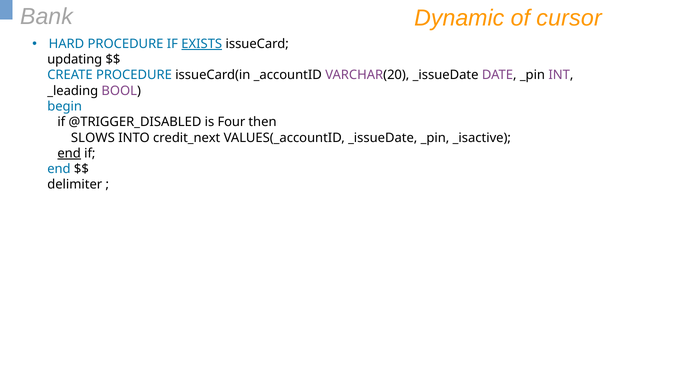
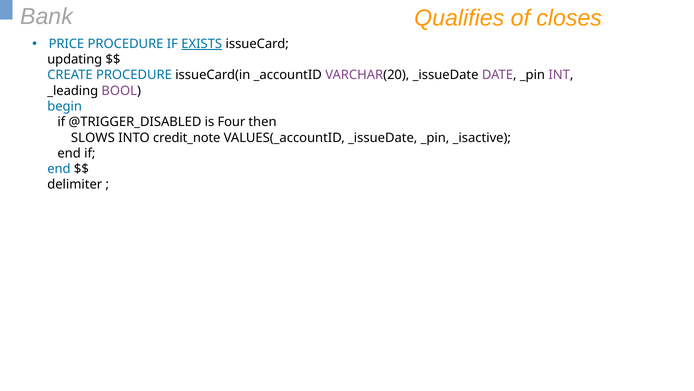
Dynamic: Dynamic -> Qualifies
cursor: cursor -> closes
HARD: HARD -> PRICE
credit_next: credit_next -> credit_note
end at (69, 153) underline: present -> none
